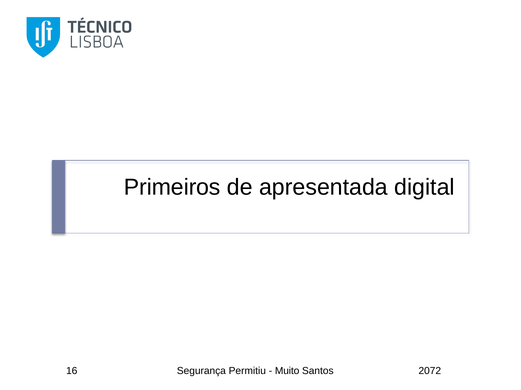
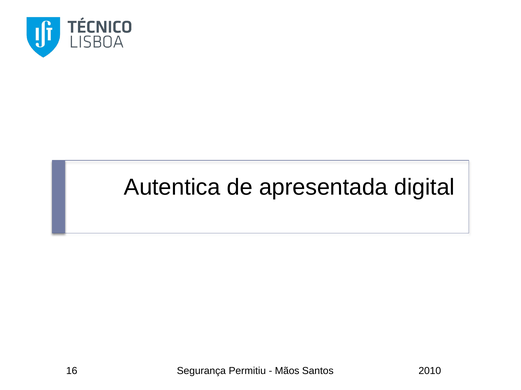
Primeiros: Primeiros -> Autentica
Muito: Muito -> Mãos
2072: 2072 -> 2010
